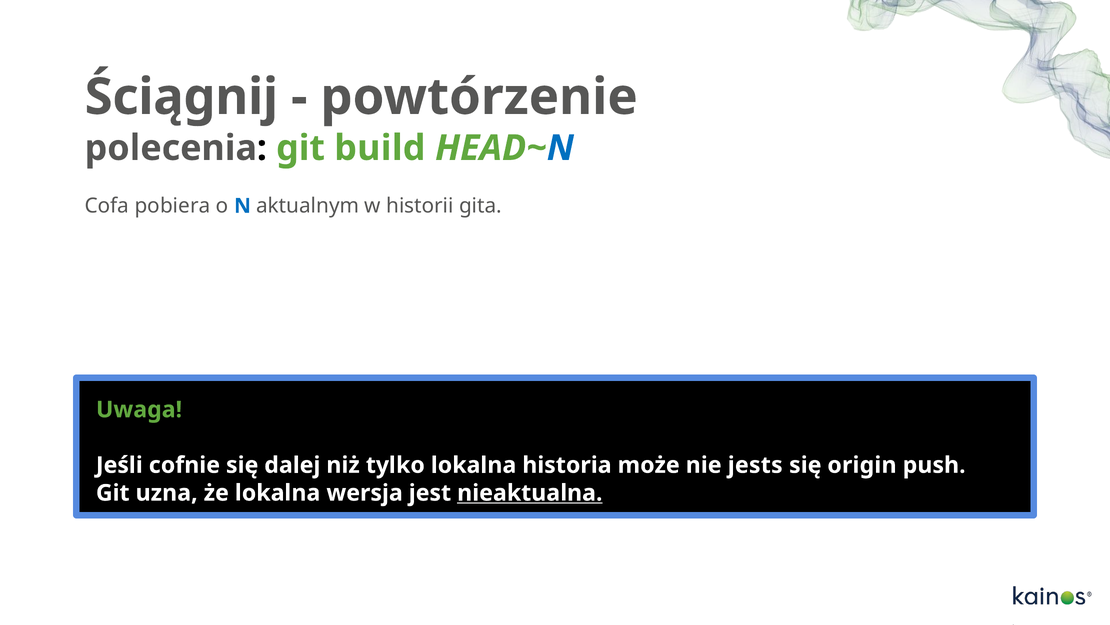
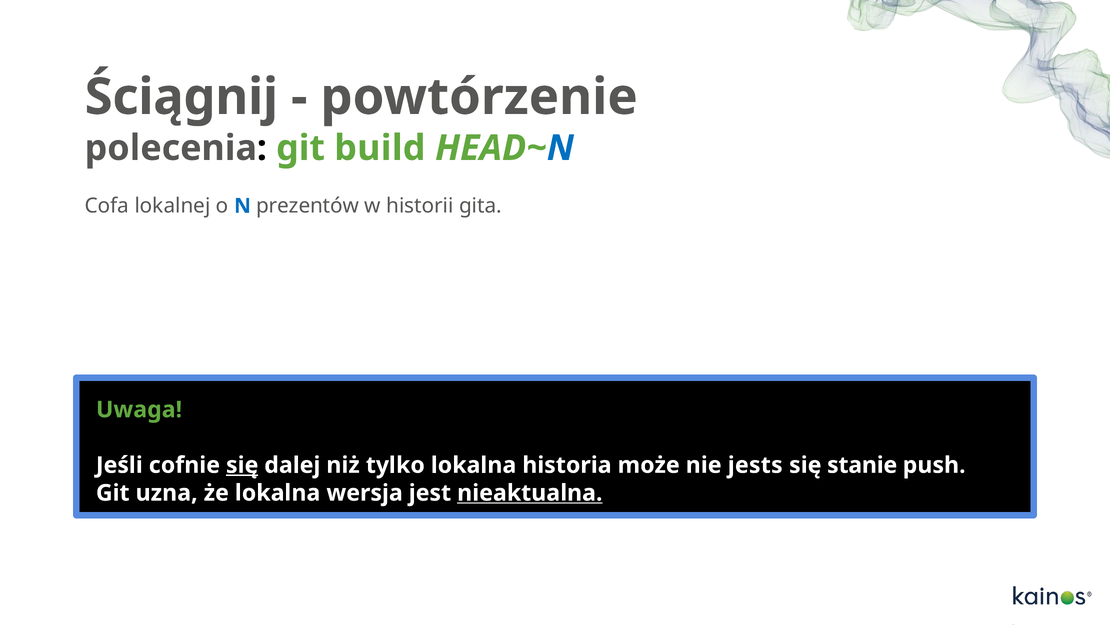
pobiera: pobiera -> lokalnej
aktualnym: aktualnym -> prezentów
się at (242, 465) underline: none -> present
origin: origin -> stanie
